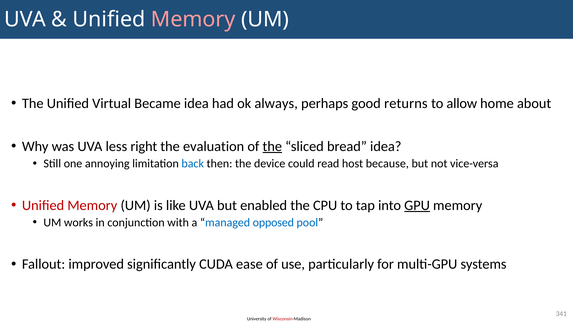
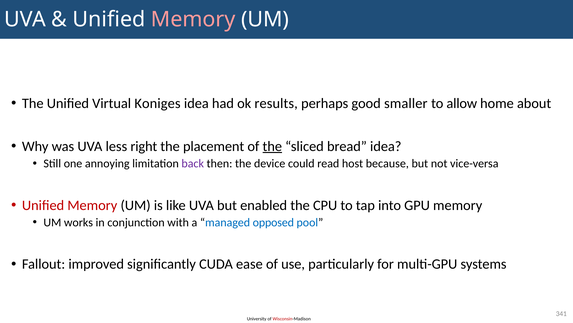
Became: Became -> Koniges
always: always -> results
returns: returns -> smaller
evaluation: evaluation -> placement
back colour: blue -> purple
GPU underline: present -> none
